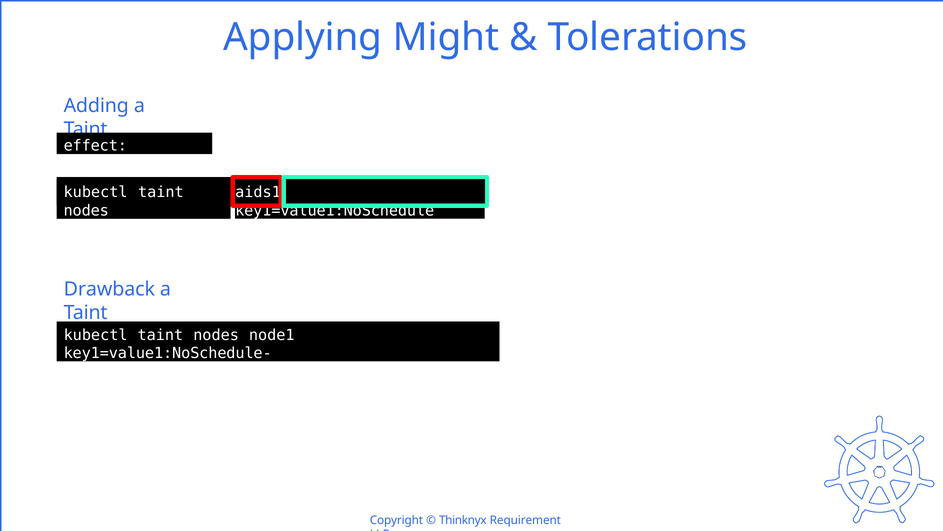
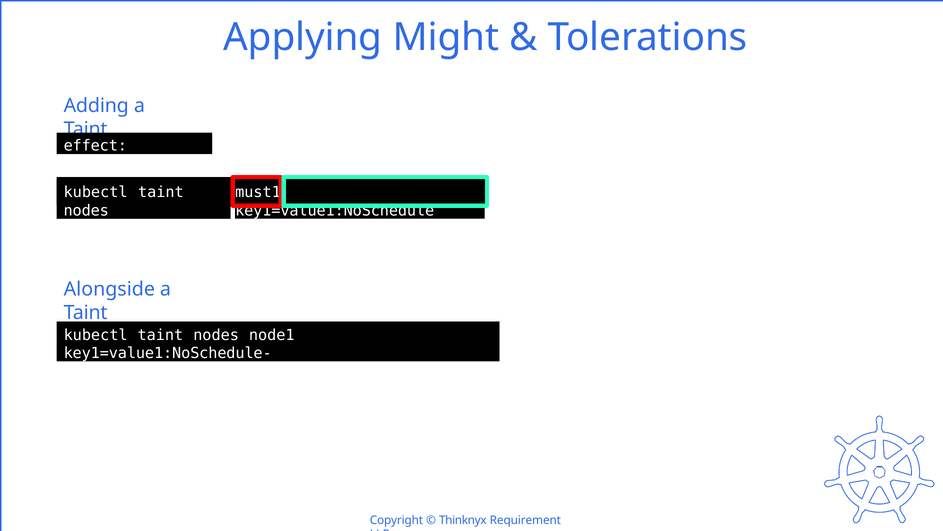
aids1: aids1 -> must1
Drawback: Drawback -> Alongside
